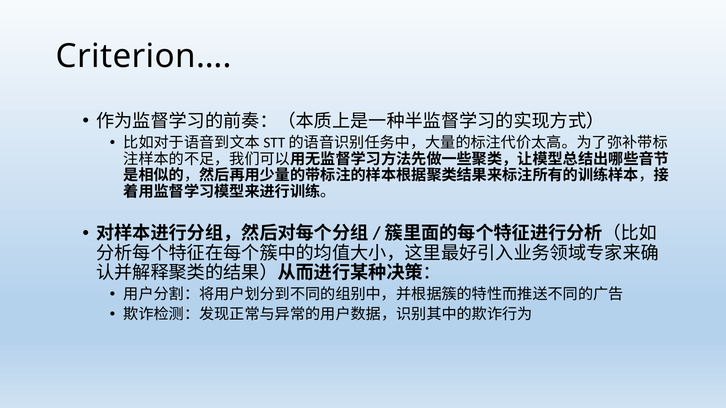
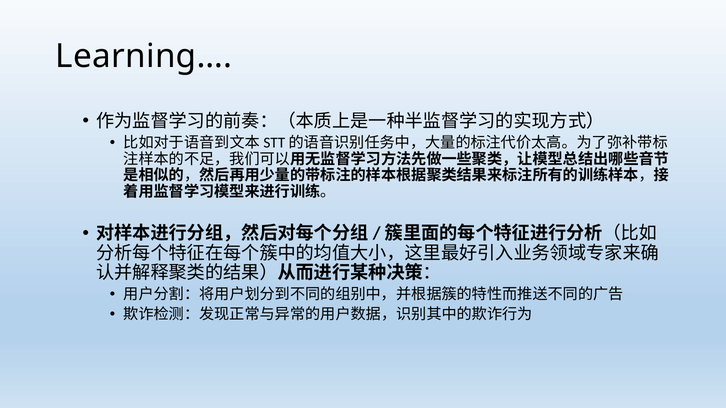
Criterion…: Criterion… -> Learning…
